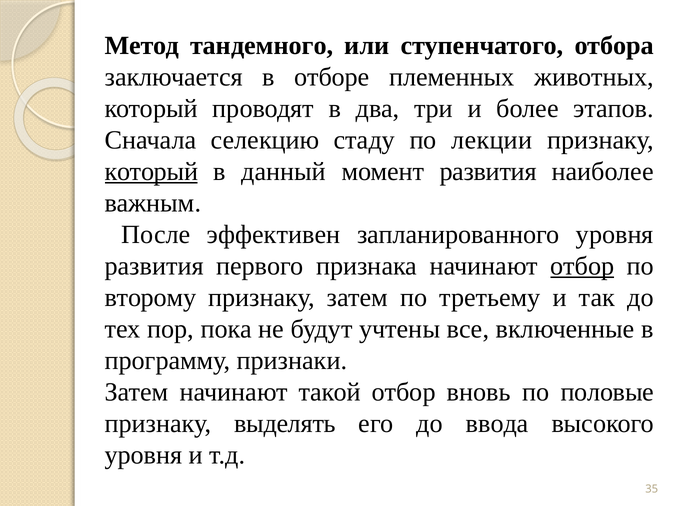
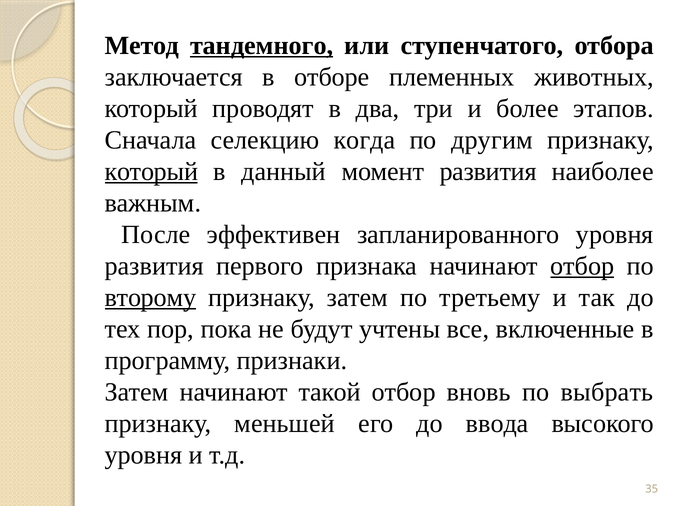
тандемного underline: none -> present
стаду: стаду -> когда
лекции: лекции -> другим
второму underline: none -> present
половые: половые -> выбрать
выделять: выделять -> меньшей
